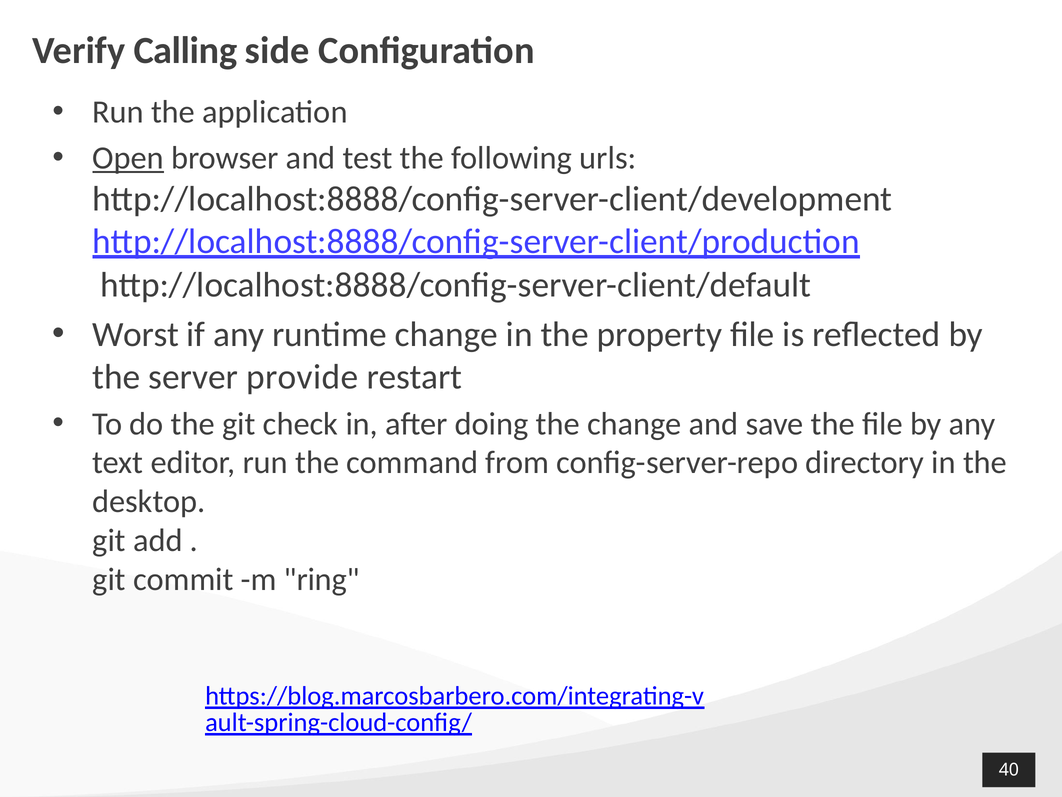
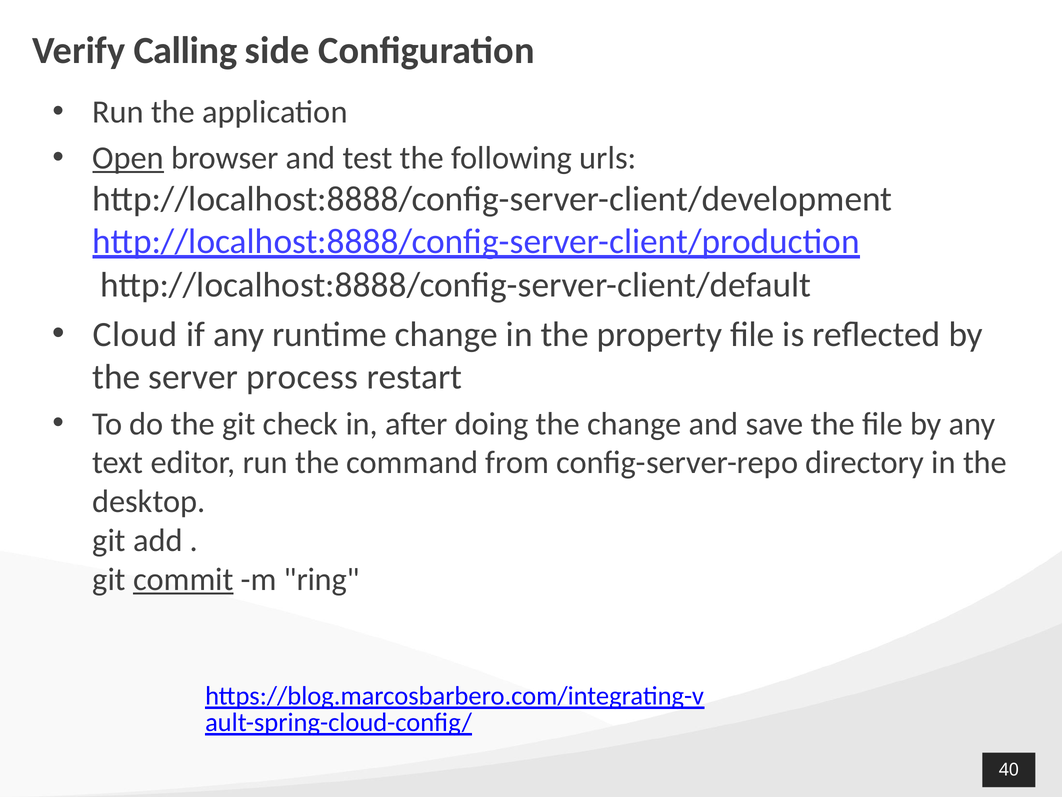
Worst: Worst -> Cloud
provide: provide -> process
commit underline: none -> present
